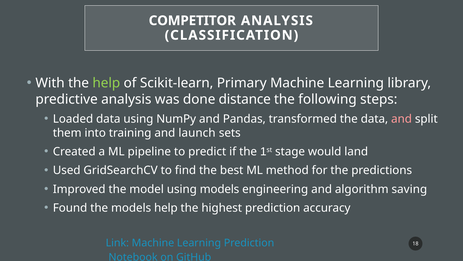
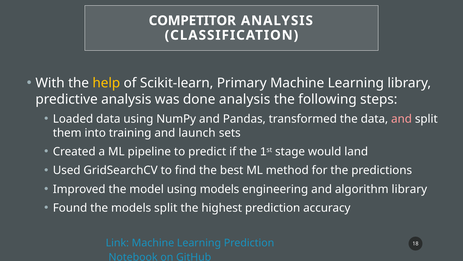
help at (106, 83) colour: light green -> yellow
done distance: distance -> analysis
algorithm saving: saving -> library
models help: help -> split
